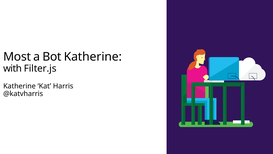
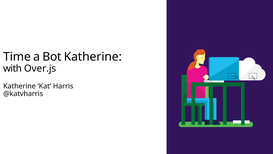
Most: Most -> Time
Filter.js: Filter.js -> Over.js
